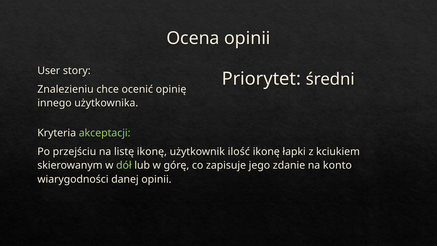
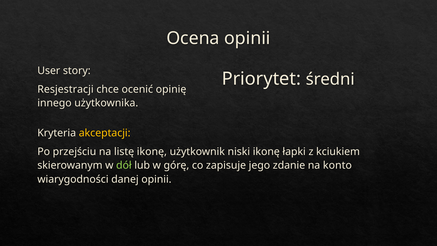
Znalezieniu: Znalezieniu -> Resjestracji
akceptacji colour: light green -> yellow
ilość: ilość -> niski
